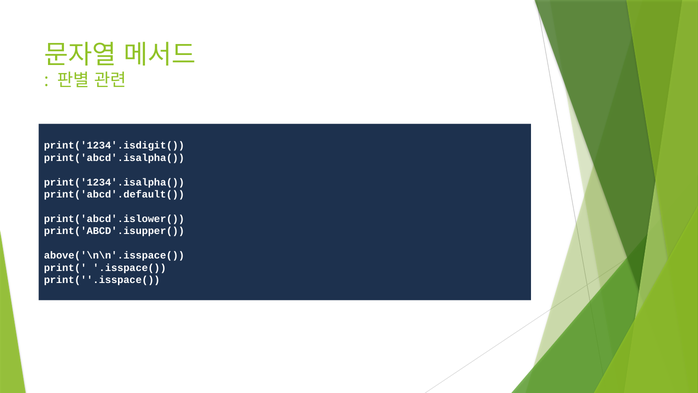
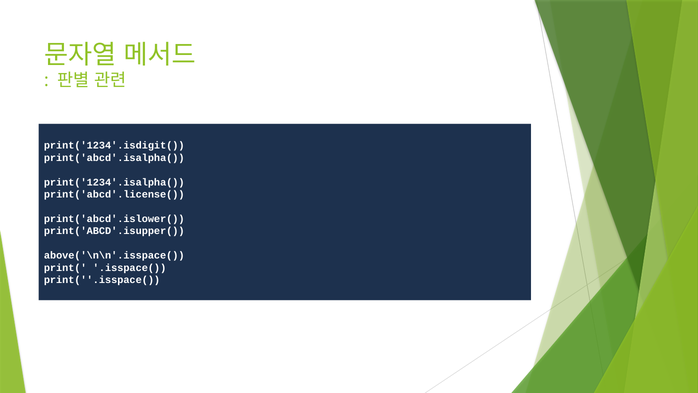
print('abcd'.default(: print('abcd'.default( -> print('abcd'.license(
